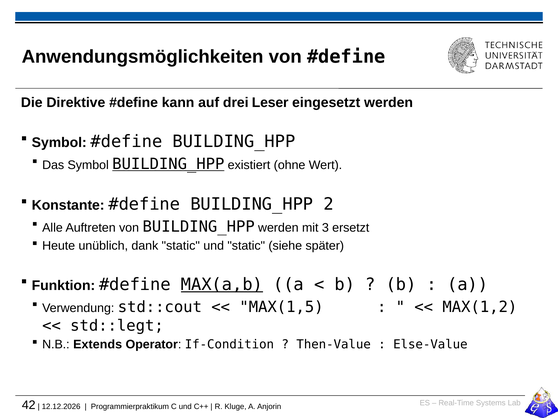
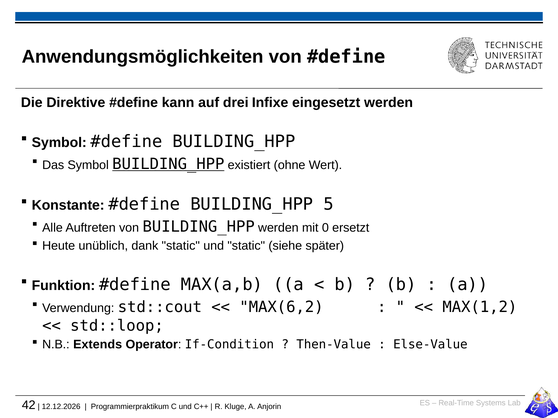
Leser: Leser -> Infixe
2: 2 -> 5
3: 3 -> 0
MAX(a,b underline: present -> none
MAX(1,5: MAX(1,5 -> MAX(6,2
std::legt: std::legt -> std::loop
